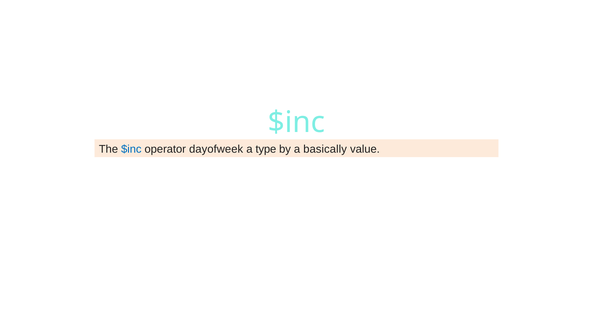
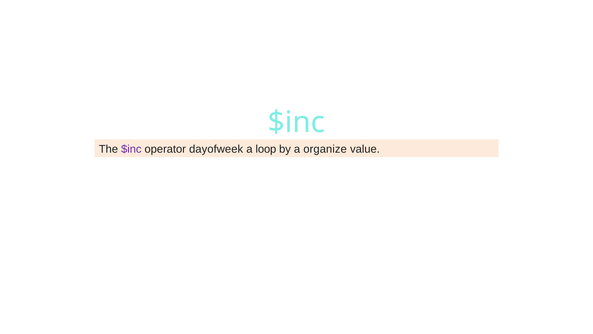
$inc at (131, 149) colour: blue -> purple
type: type -> loop
basically: basically -> organize
